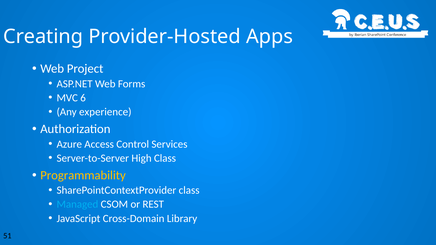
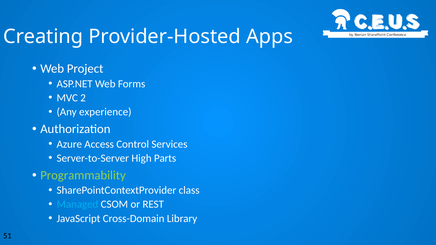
6: 6 -> 2
High Class: Class -> Parts
Programmability colour: yellow -> light green
